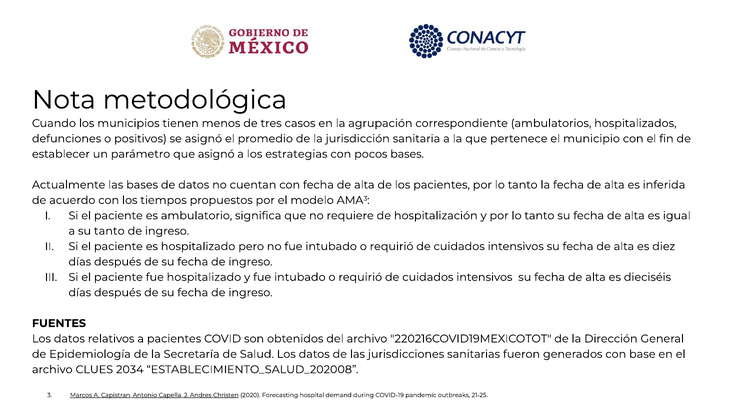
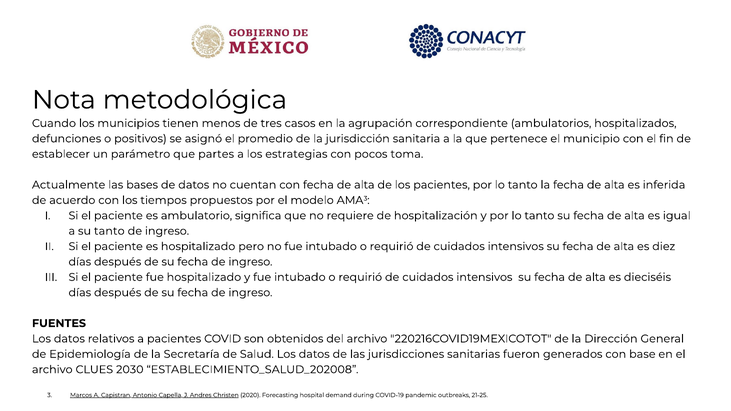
que asignó: asignó -> partes
pocos bases: bases -> toma
2034: 2034 -> 2030
